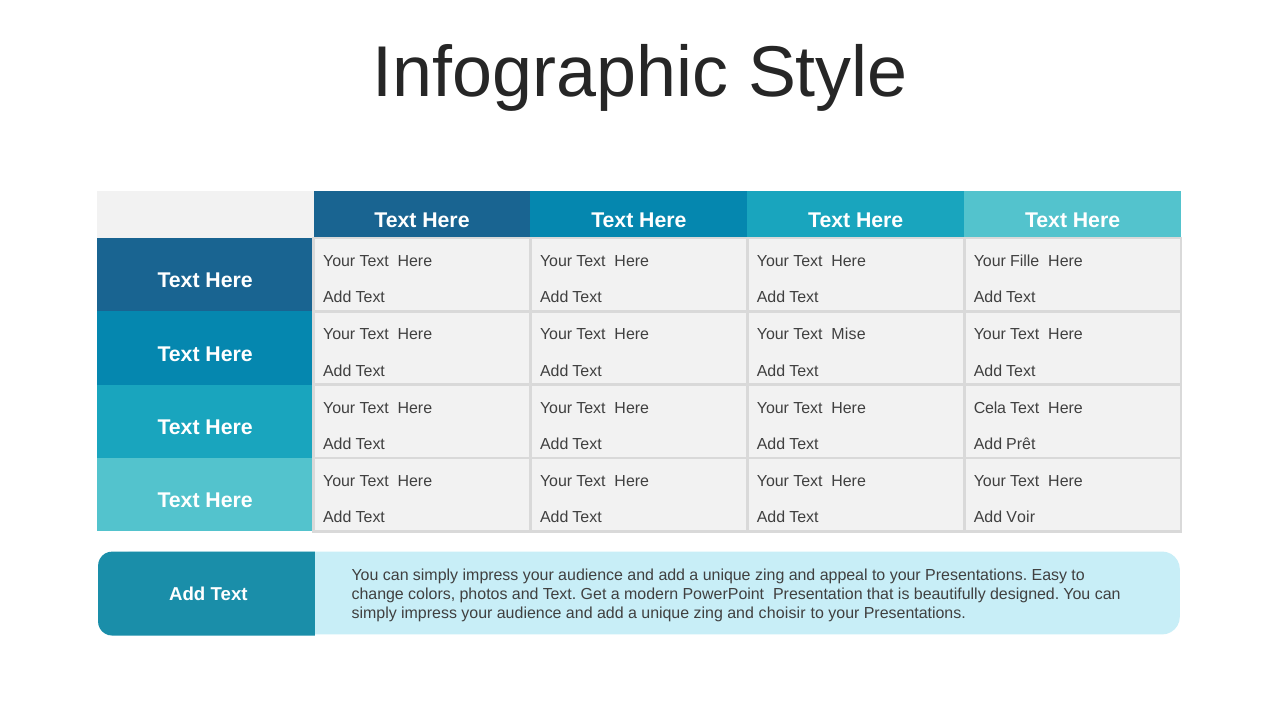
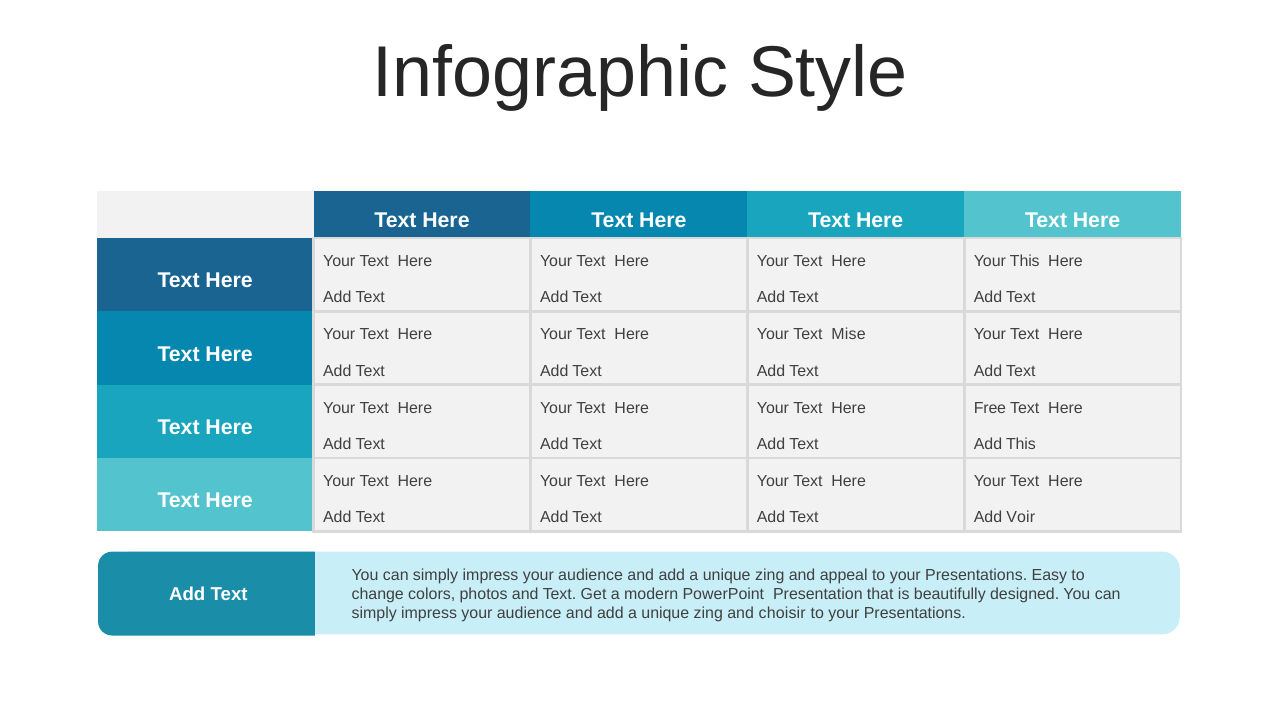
Your Fille: Fille -> This
Cela: Cela -> Free
Add Prêt: Prêt -> This
